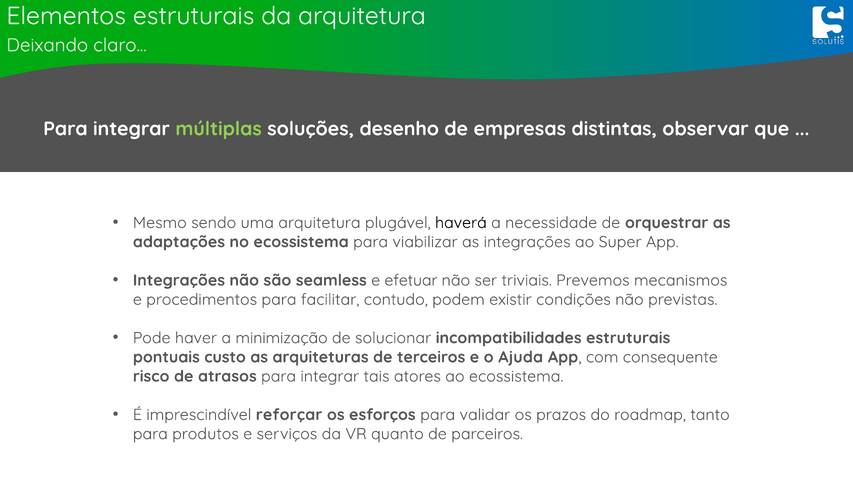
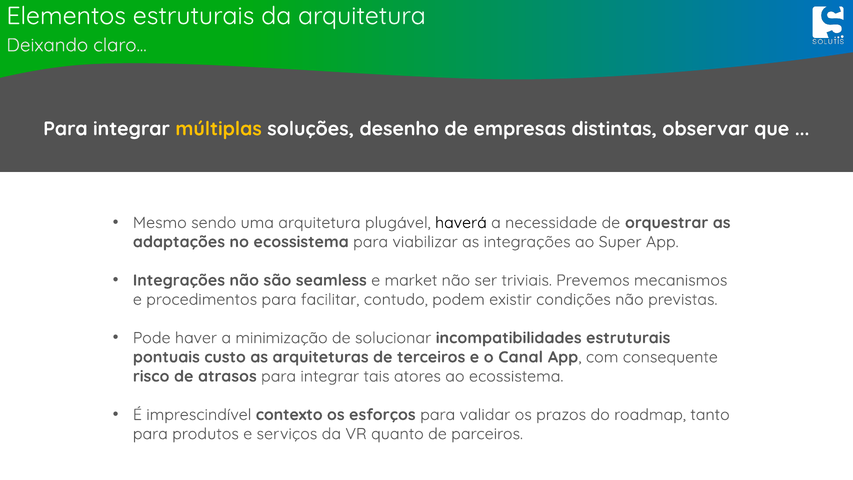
múltiplas colour: light green -> yellow
efetuar: efetuar -> market
Ajuda: Ajuda -> Canal
reforçar: reforçar -> contexto
